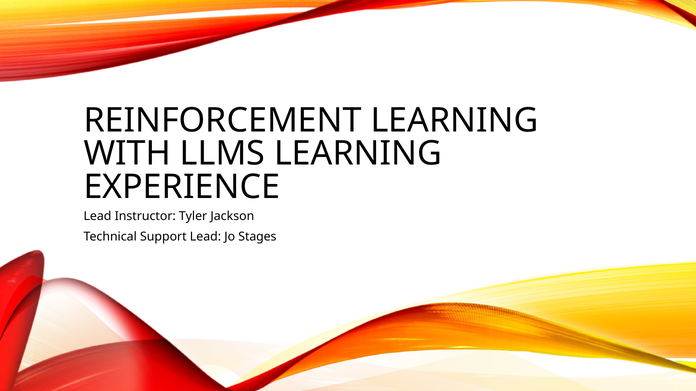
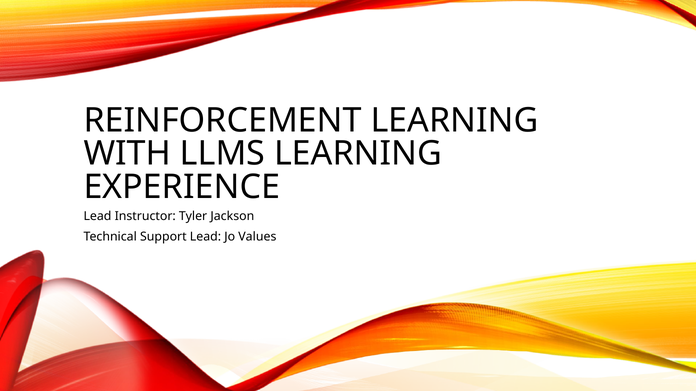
Stages: Stages -> Values
